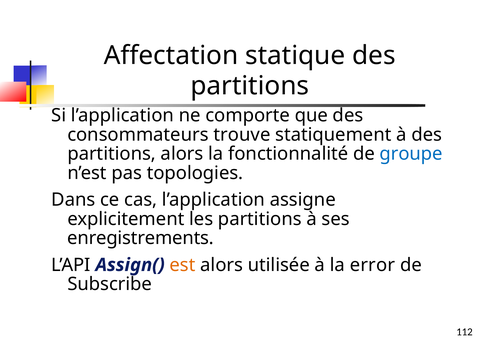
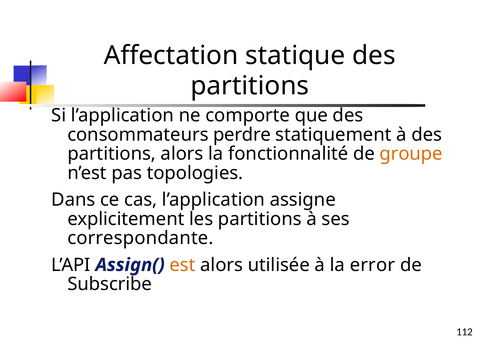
trouve: trouve -> perdre
groupe colour: blue -> orange
enregistrements: enregistrements -> correspondante
